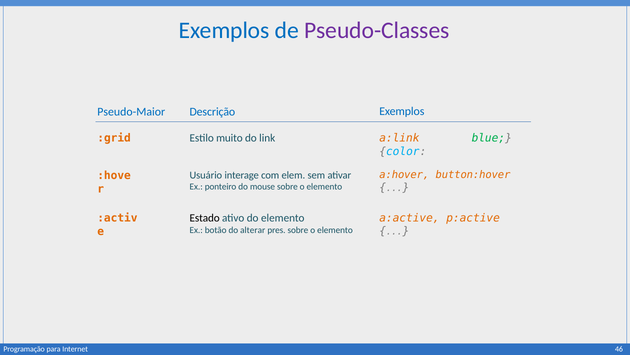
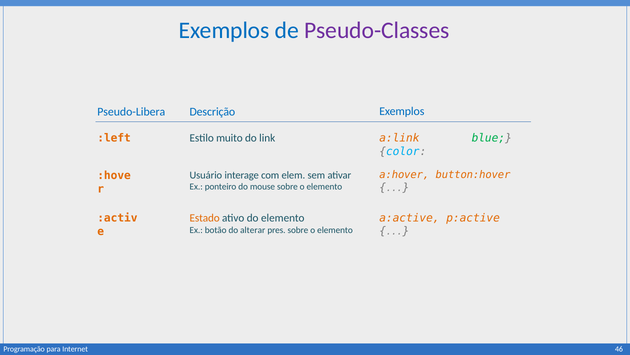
Pseudo-Maior: Pseudo-Maior -> Pseudo-Libera
:grid: :grid -> :left
Estado colour: black -> orange
